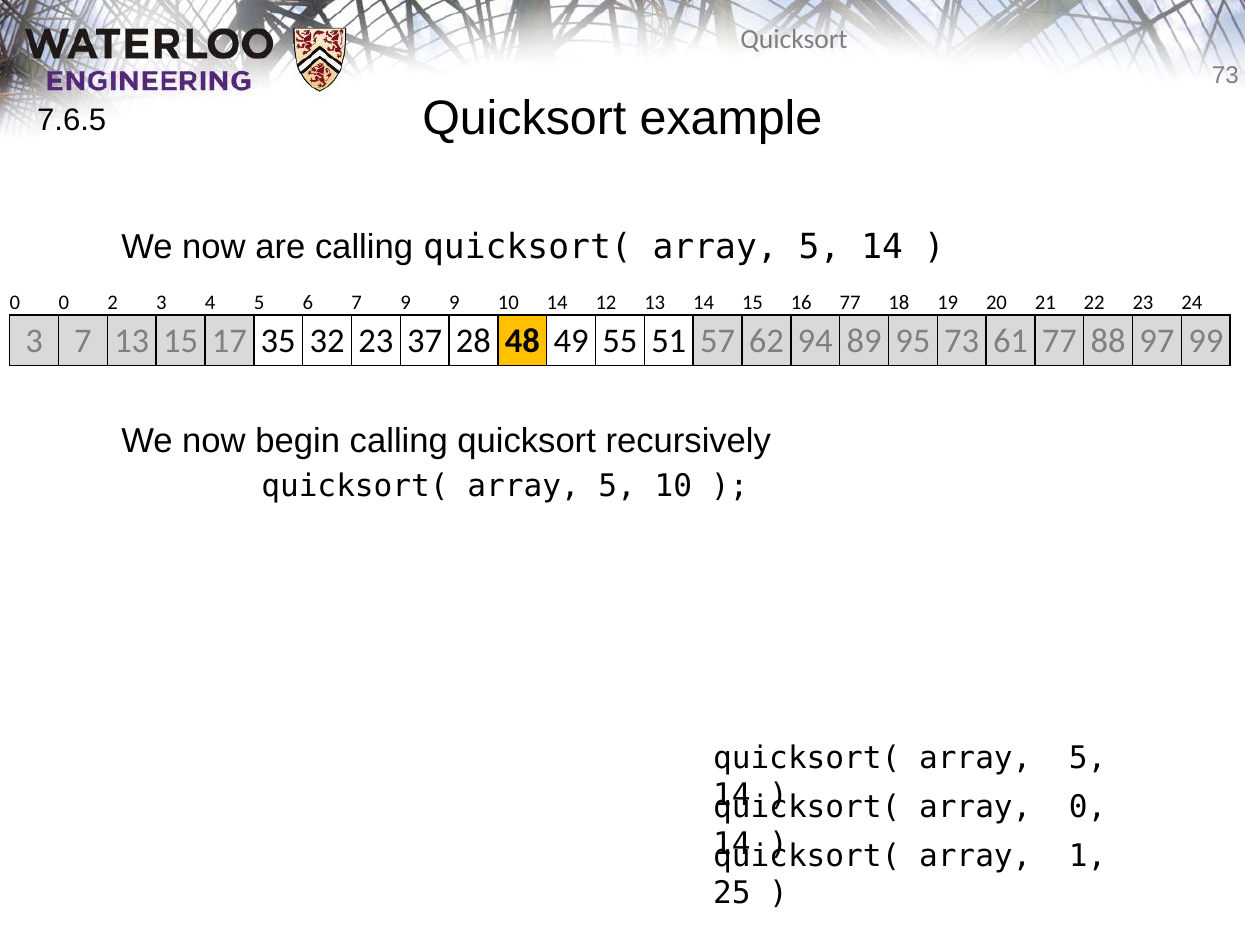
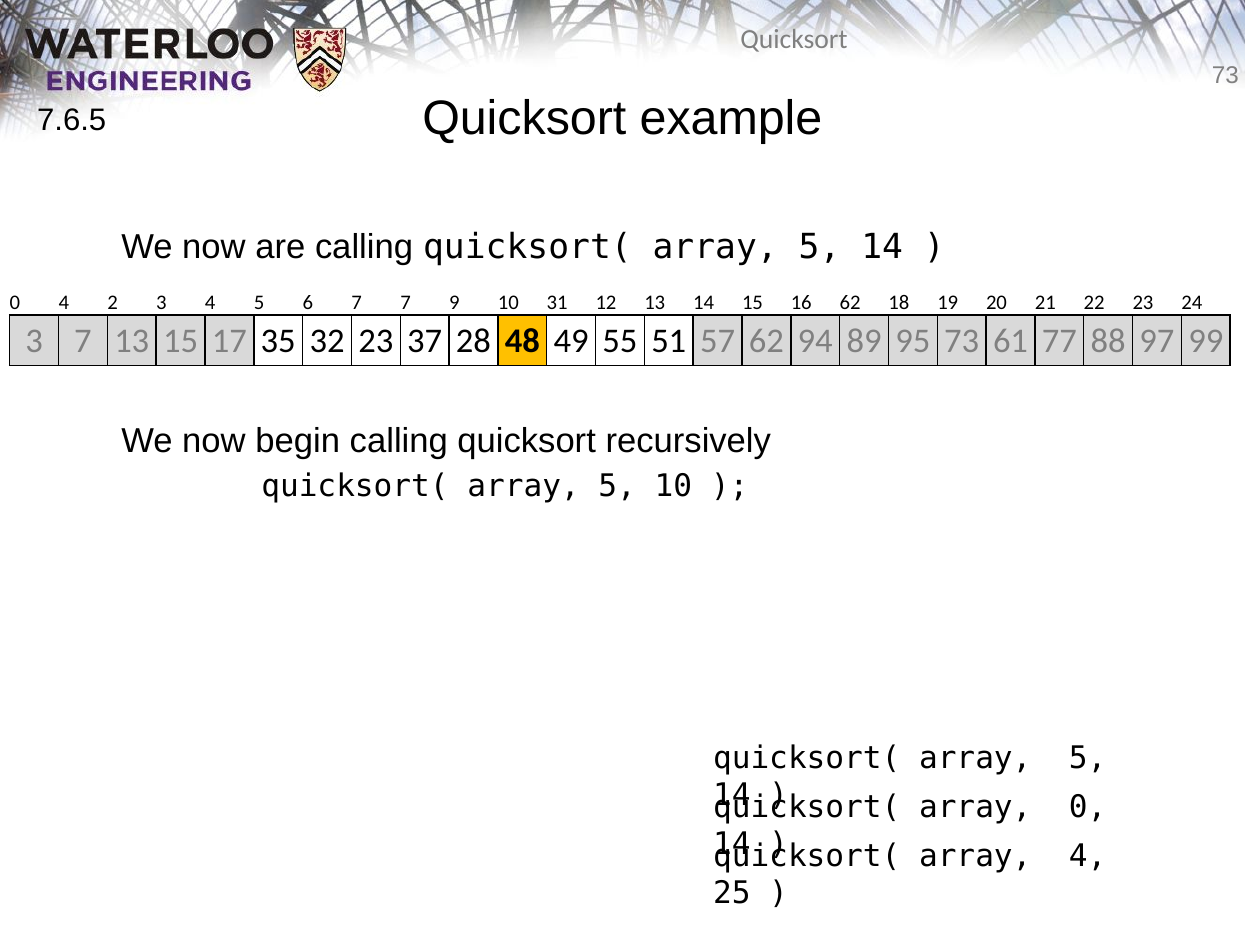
0 0: 0 -> 4
7 9: 9 -> 7
10 14: 14 -> 31
16 77: 77 -> 62
array 1: 1 -> 4
